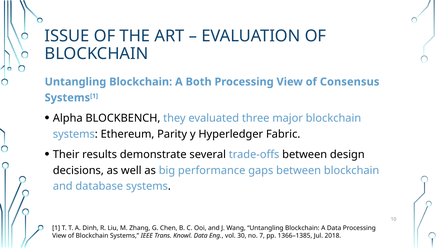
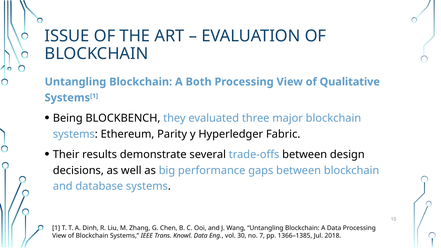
Consensus: Consensus -> Qualitative
Alpha: Alpha -> Being
